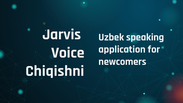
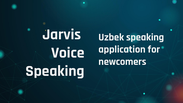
Chiqishni at (55, 71): Chiqishni -> Speaking
